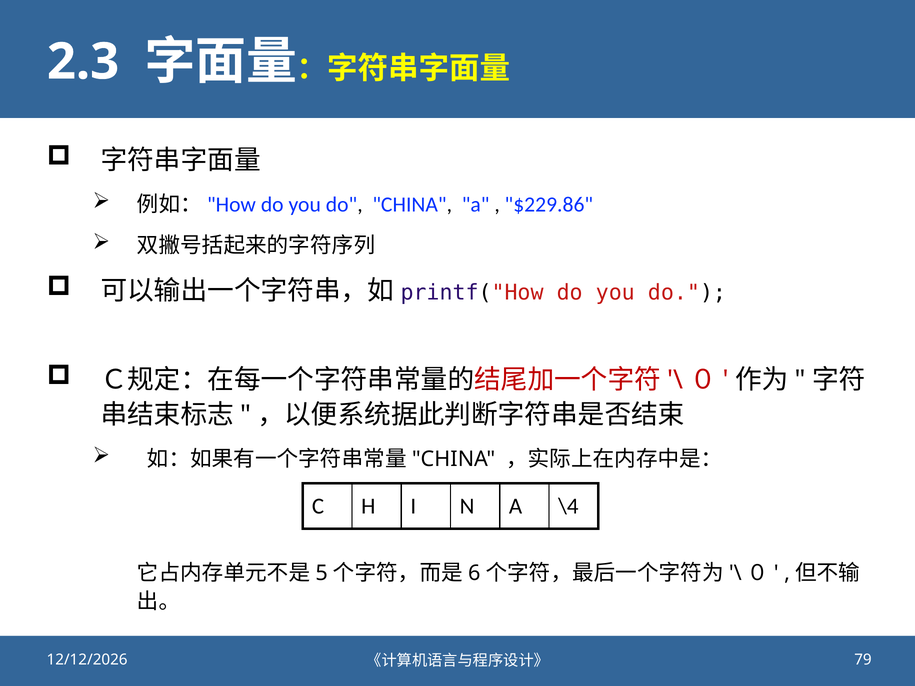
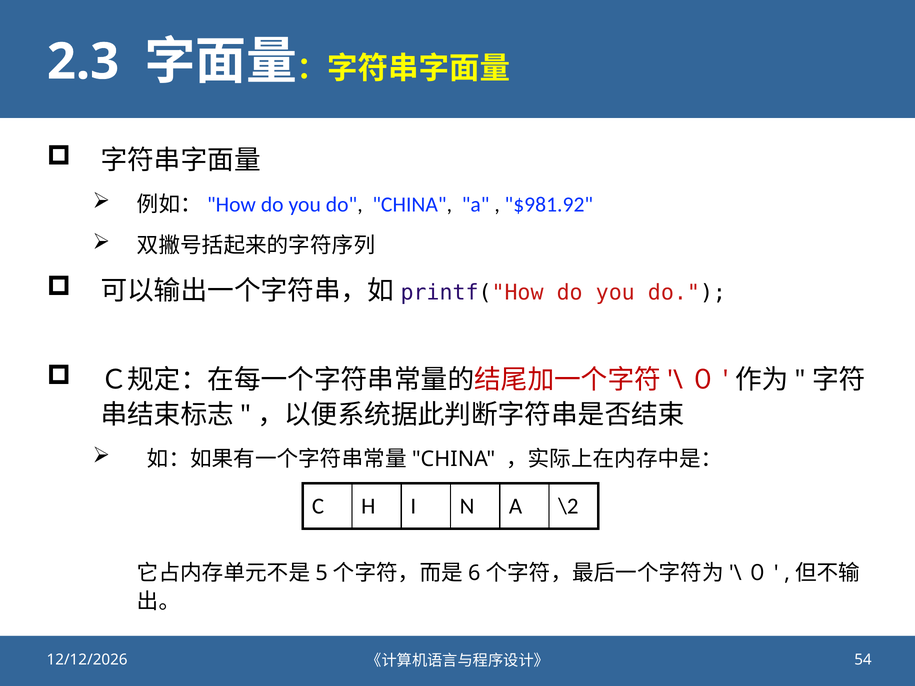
$229.86: $229.86 -> $981.92
\4: \4 -> \2
79: 79 -> 54
